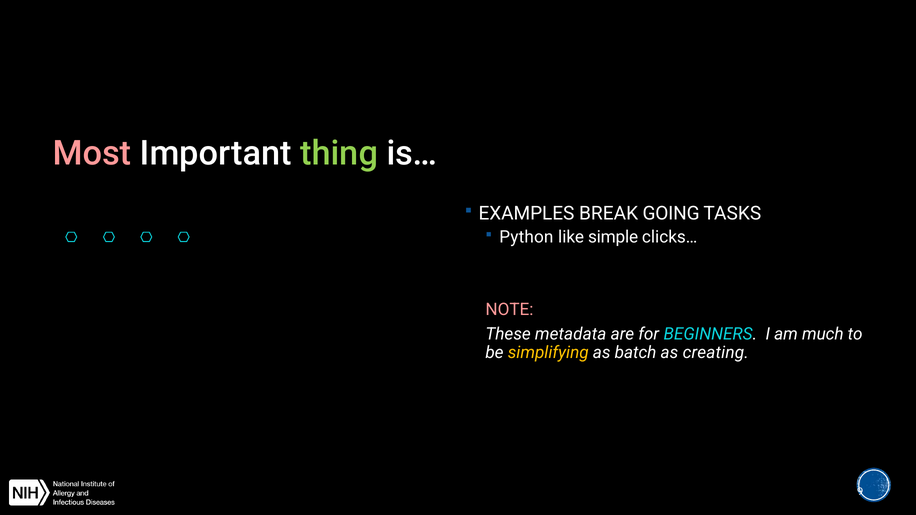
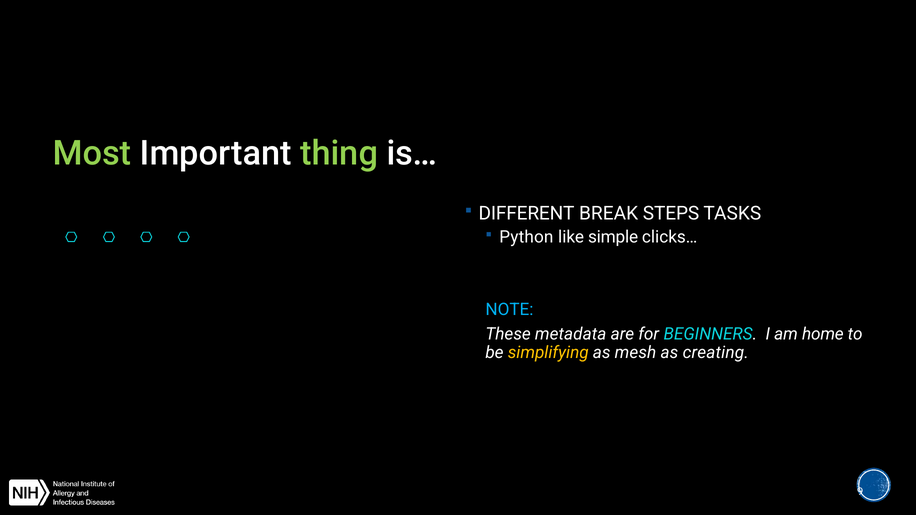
Most colour: pink -> light green
EXAMPLES: EXAMPLES -> DIFFERENT
GOING: GOING -> STEPS
NOTE colour: pink -> light blue
much: much -> home
batch: batch -> mesh
